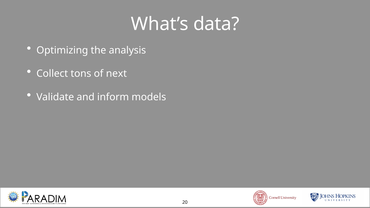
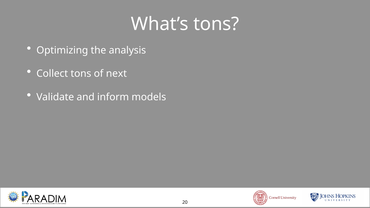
What’s data: data -> tons
